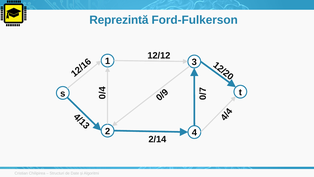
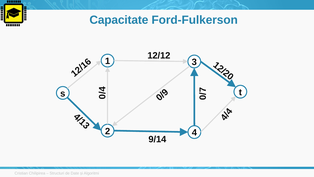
Reprezintă: Reprezintă -> Capacitate
2/14: 2/14 -> 9/14
